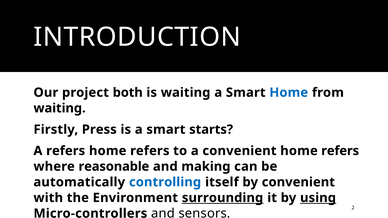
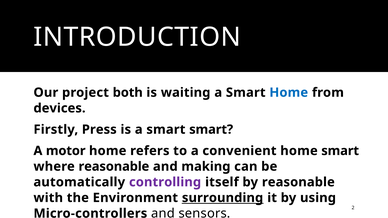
waiting at (60, 108): waiting -> devices
smart starts: starts -> smart
A refers: refers -> motor
convenient home refers: refers -> smart
controlling colour: blue -> purple
by convenient: convenient -> reasonable
using underline: present -> none
